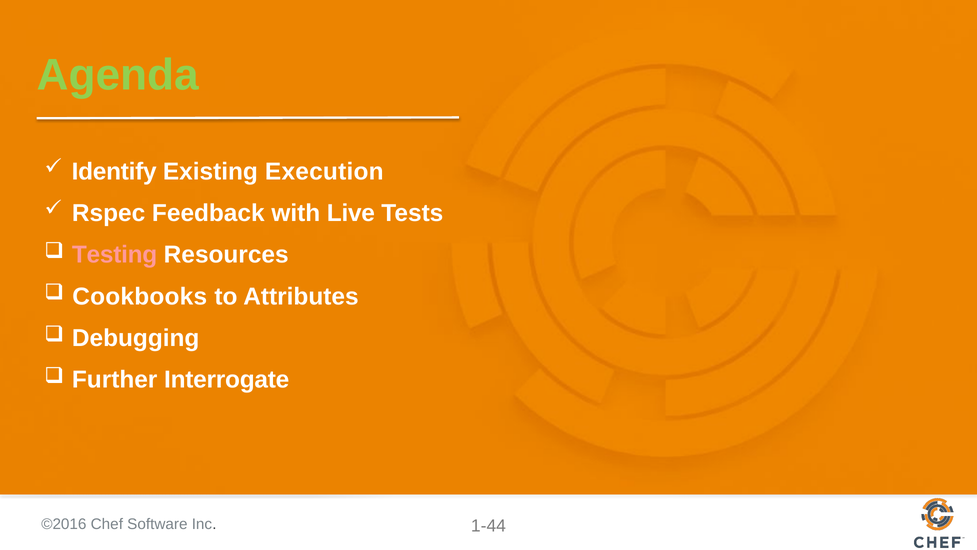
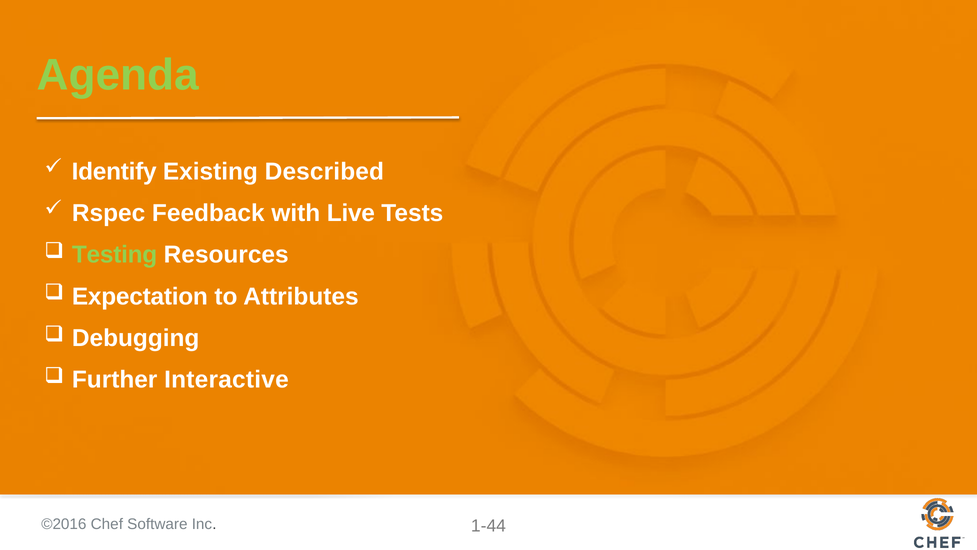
Execution: Execution -> Described
Testing colour: pink -> light green
Cookbooks: Cookbooks -> Expectation
Interrogate: Interrogate -> Interactive
